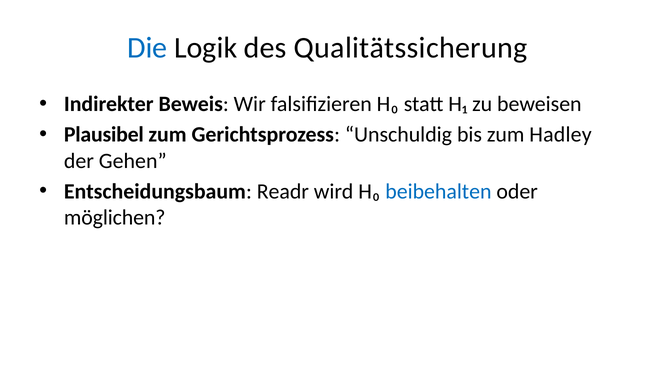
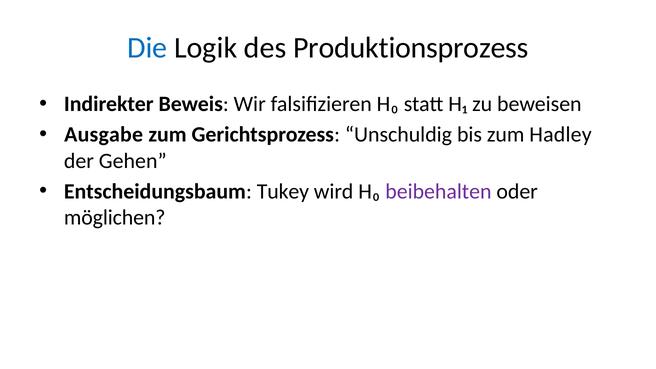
Qualitätssicherung: Qualitätssicherung -> Produktionsprozess
Plausibel: Plausibel -> Ausgabe
Readr: Readr -> Tukey
beibehalten colour: blue -> purple
